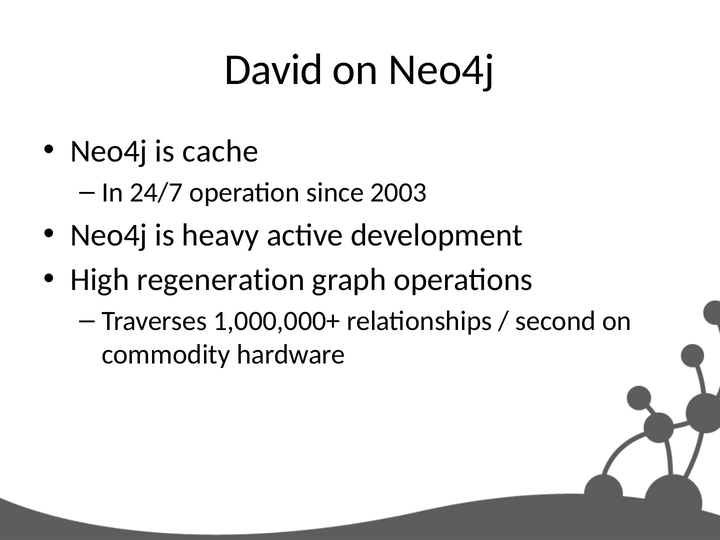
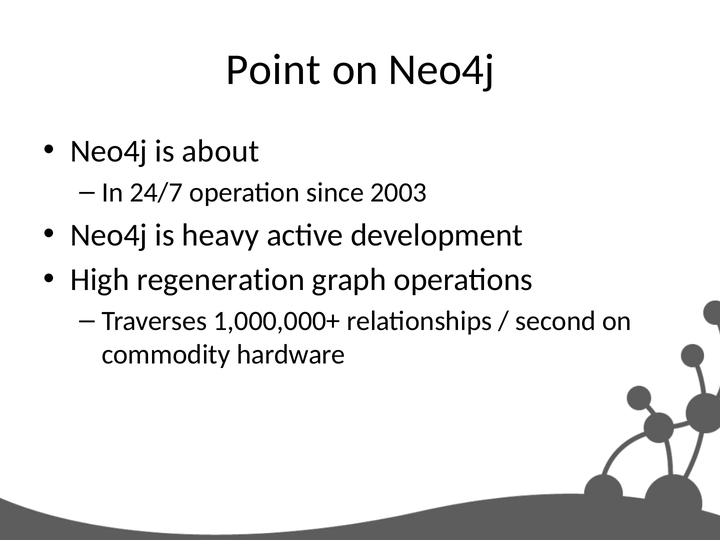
David: David -> Point
cache: cache -> about
